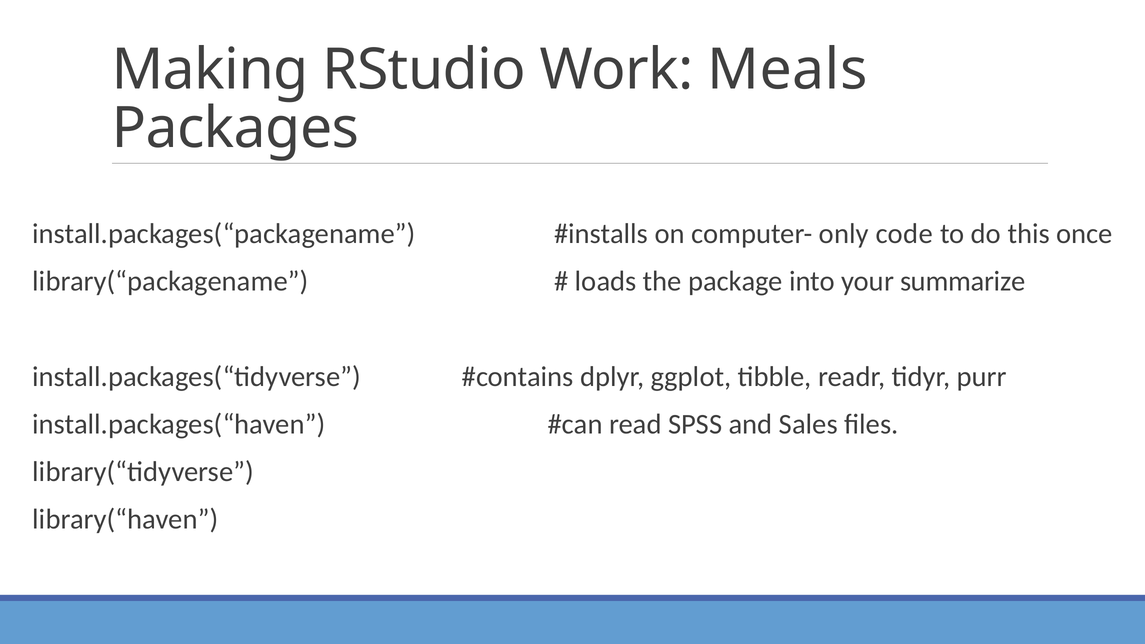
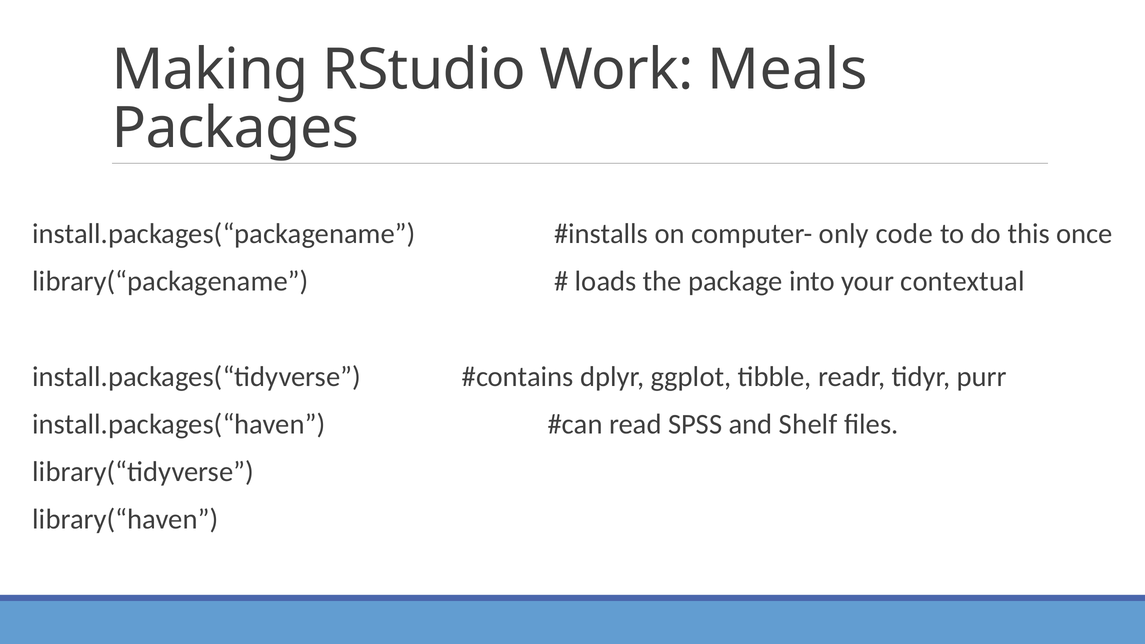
summarize: summarize -> contextual
Sales: Sales -> Shelf
